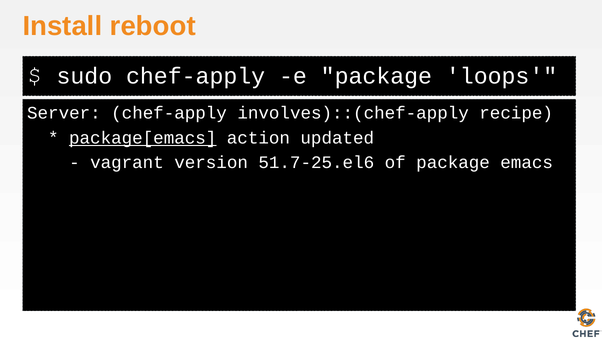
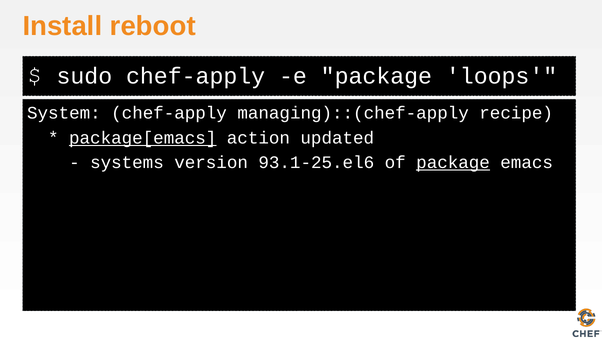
Server: Server -> System
involves)::(chef-apply: involves)::(chef-apply -> managing)::(chef-apply
vagrant: vagrant -> systems
51.7-25.el6: 51.7-25.el6 -> 93.1-25.el6
package at (453, 163) underline: none -> present
